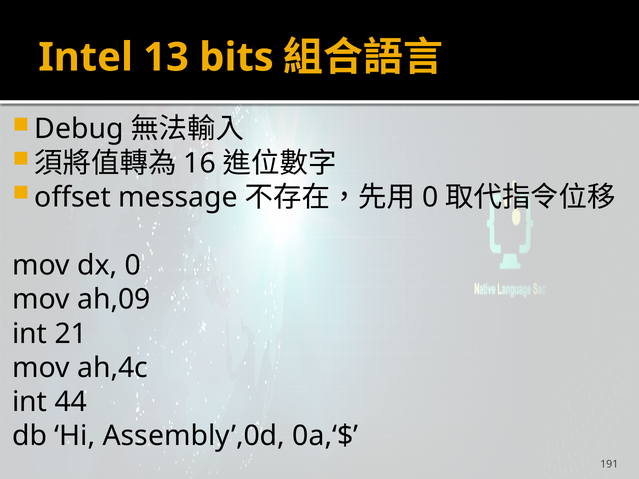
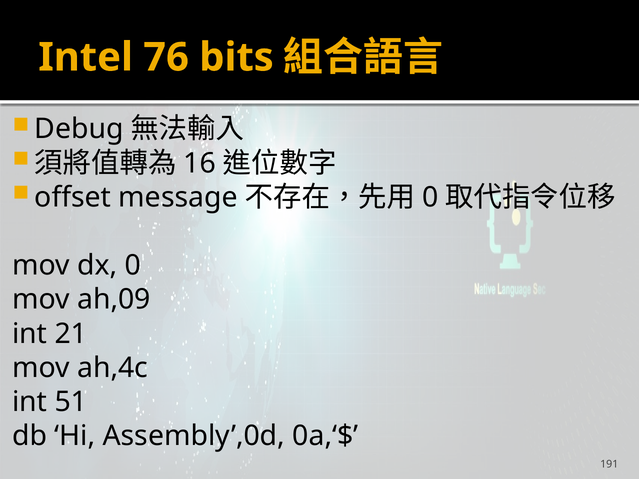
13: 13 -> 76
44: 44 -> 51
